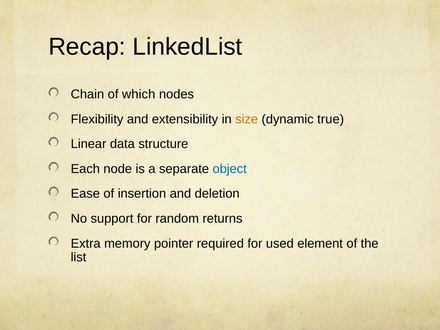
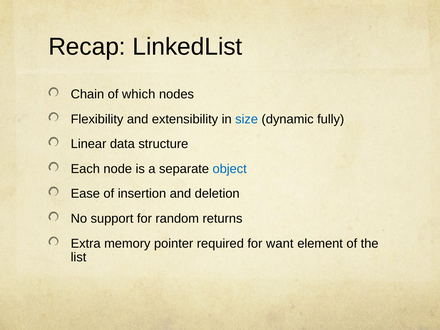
size colour: orange -> blue
true: true -> fully
used: used -> want
